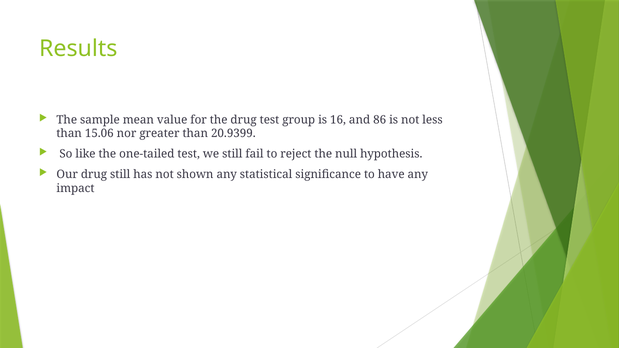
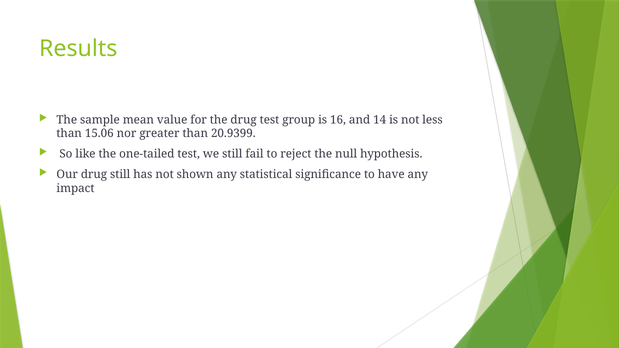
86: 86 -> 14
